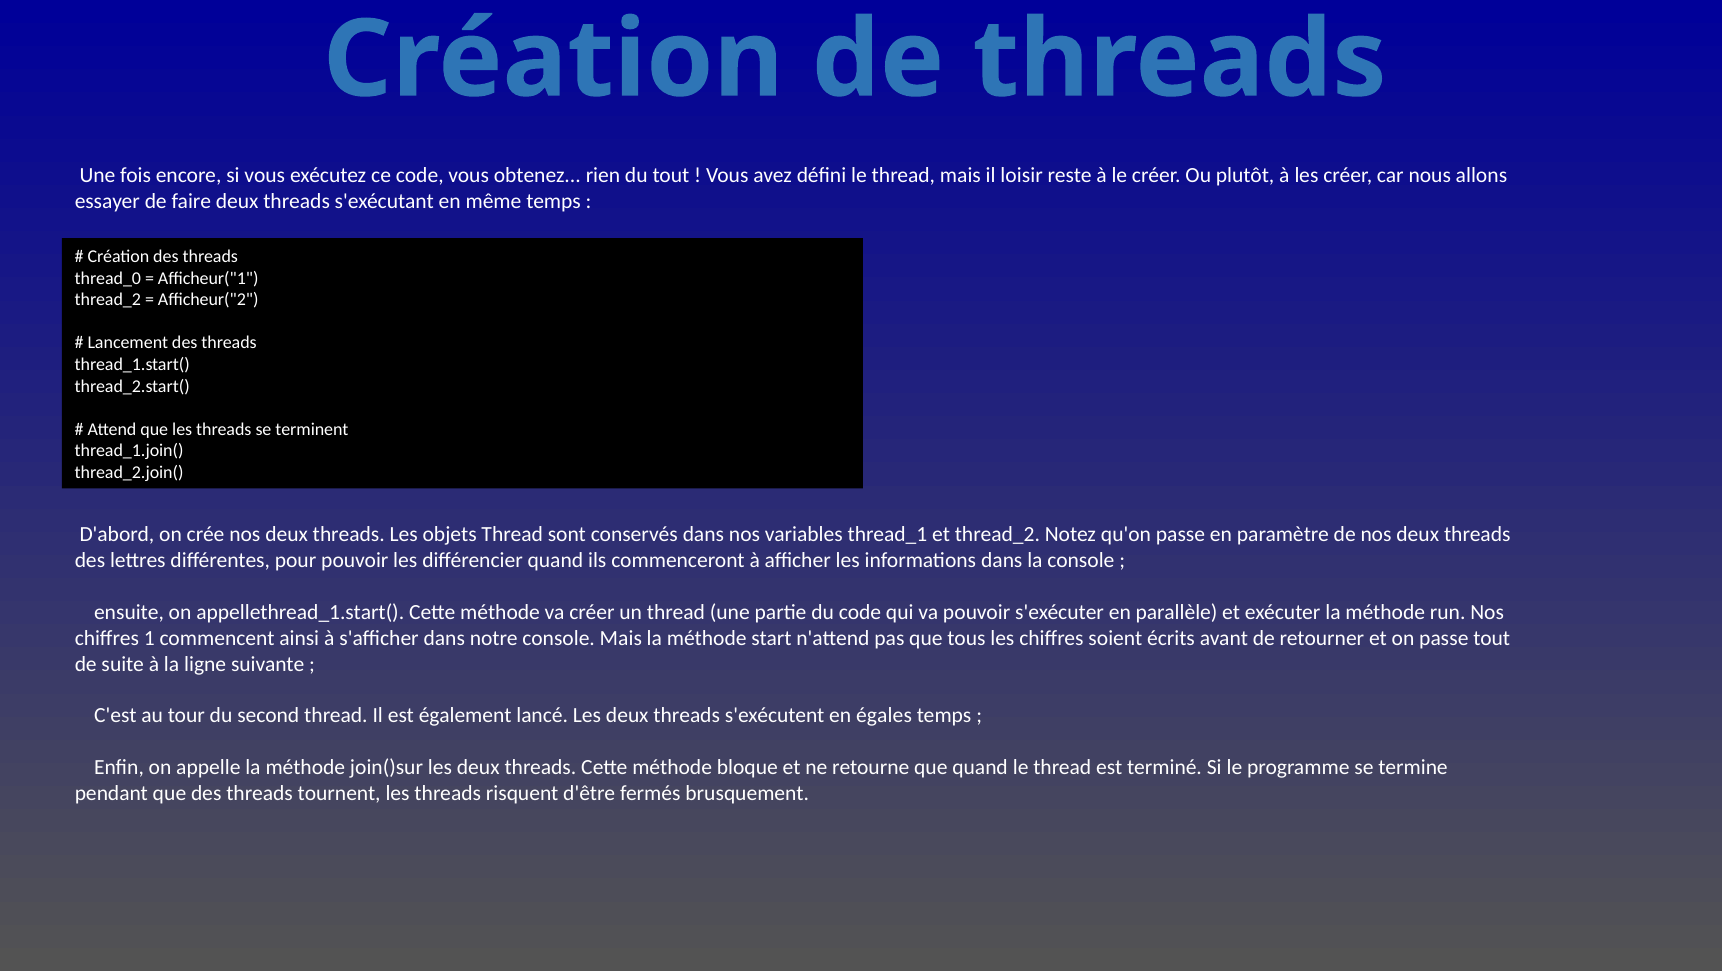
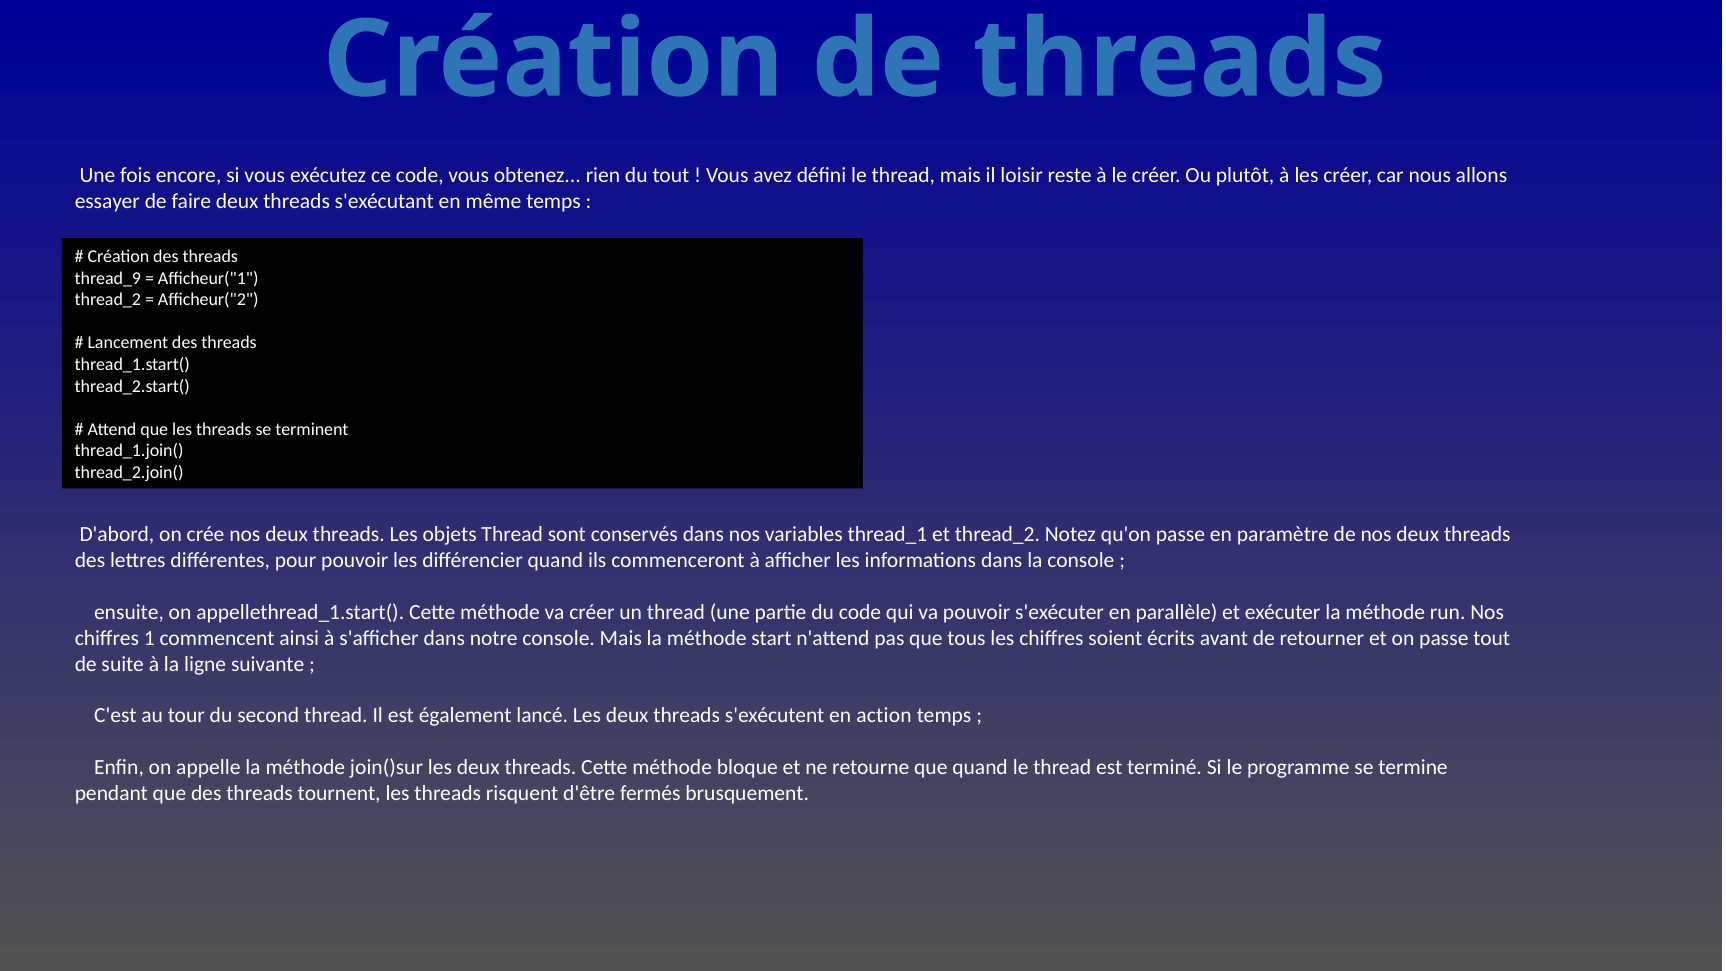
thread_0: thread_0 -> thread_9
égales: égales -> action
